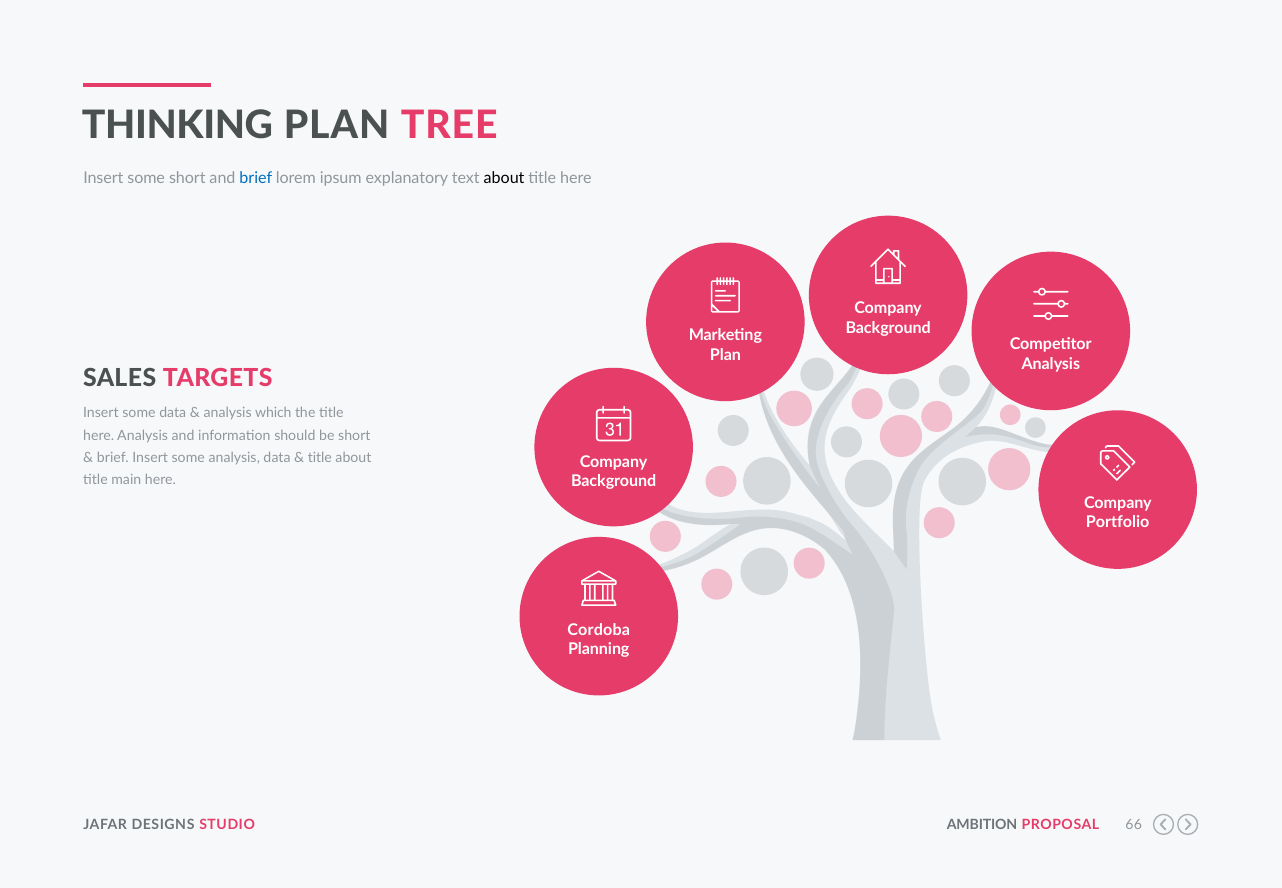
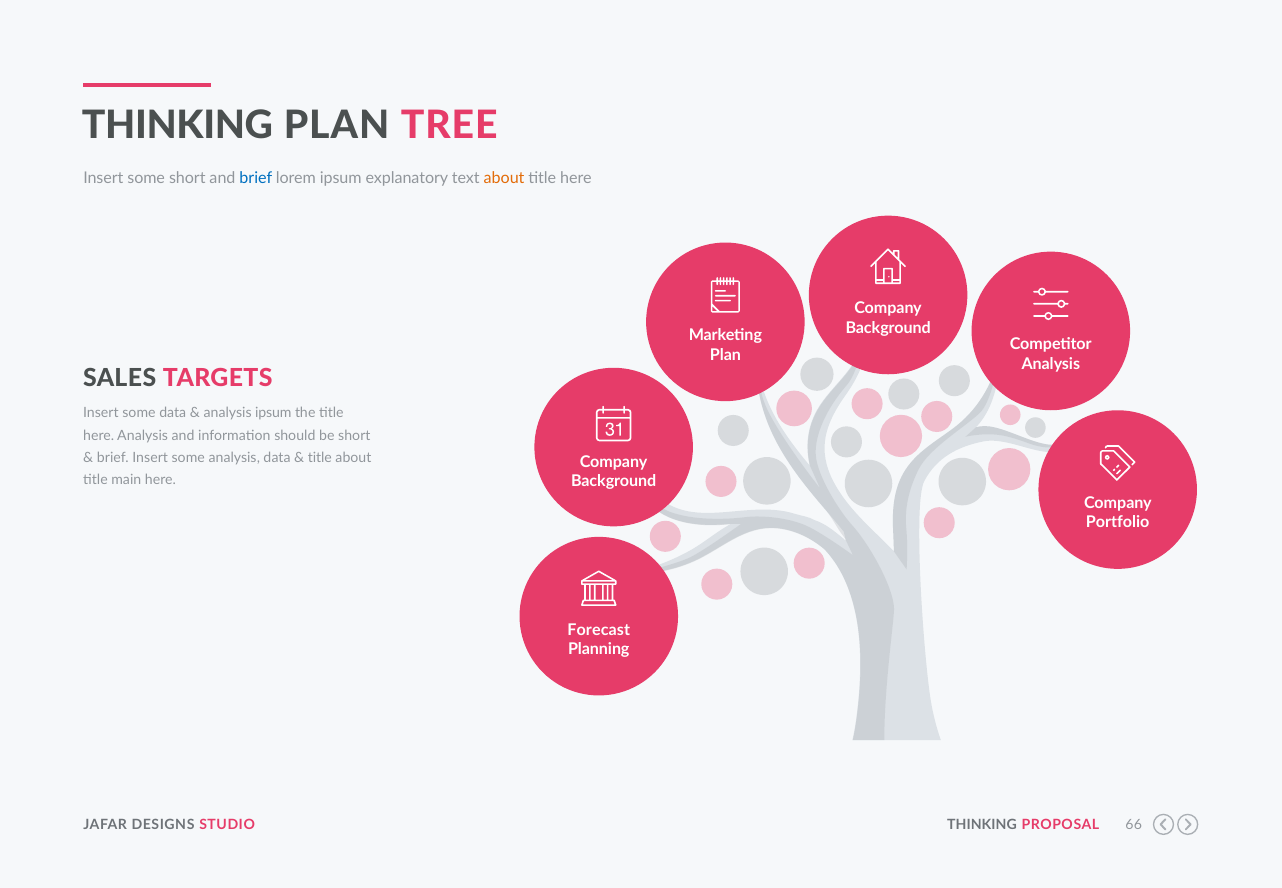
about at (504, 178) colour: black -> orange
analysis which: which -> ipsum
Cordoba: Cordoba -> Forecast
AMBITION at (982, 824): AMBITION -> THINKING
